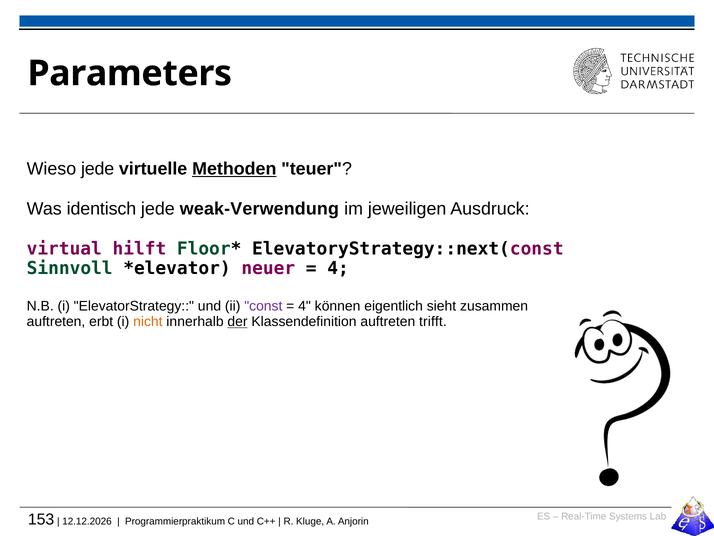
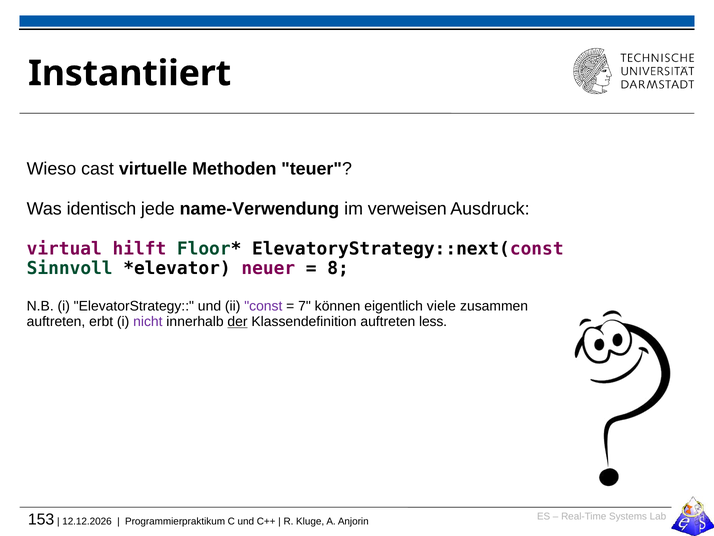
Parameters: Parameters -> Instantiiert
Wieso jede: jede -> cast
Methoden underline: present -> none
weak-Verwendung: weak-Verwendung -> name-Verwendung
jeweiligen: jeweiligen -> verweisen
4 at (338, 268): 4 -> 8
4 at (305, 306): 4 -> 7
sieht: sieht -> viele
nicht colour: orange -> purple
trifft: trifft -> less
